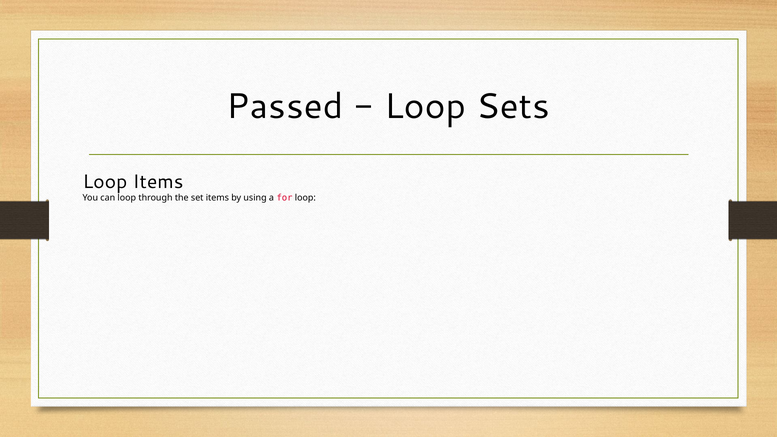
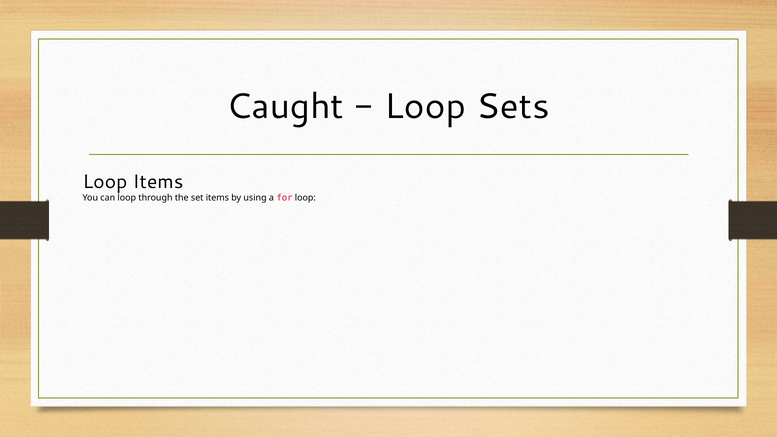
Passed: Passed -> Caught
